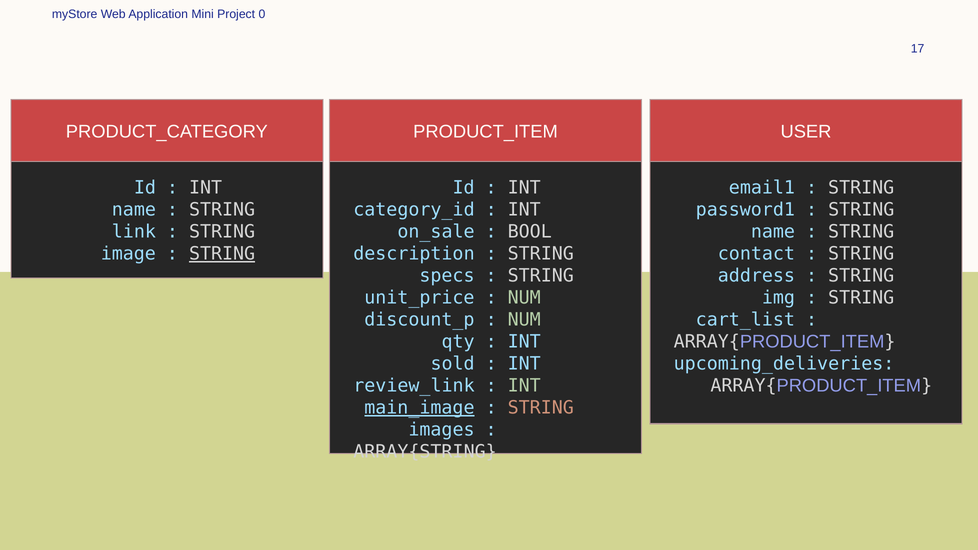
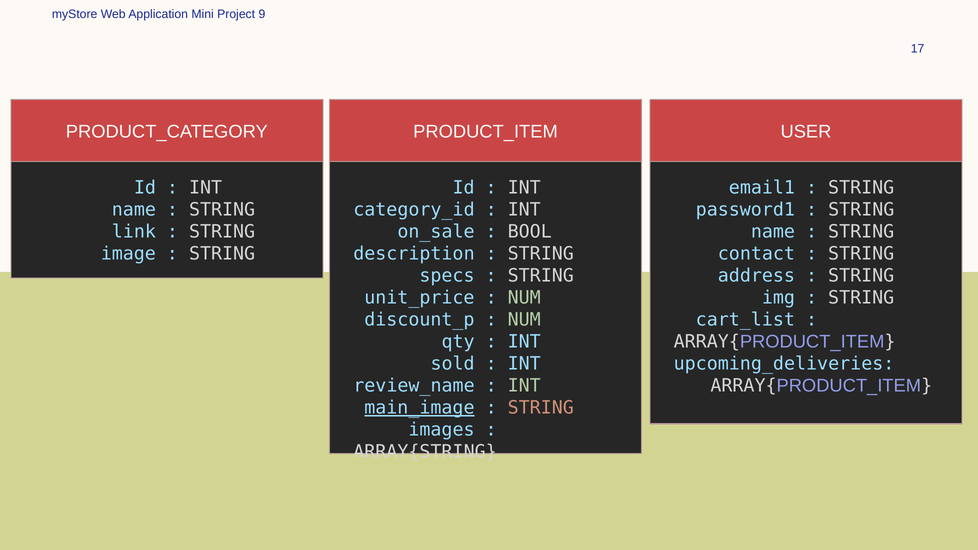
0: 0 -> 9
STRING at (222, 254) underline: present -> none
review_link: review_link -> review_name
